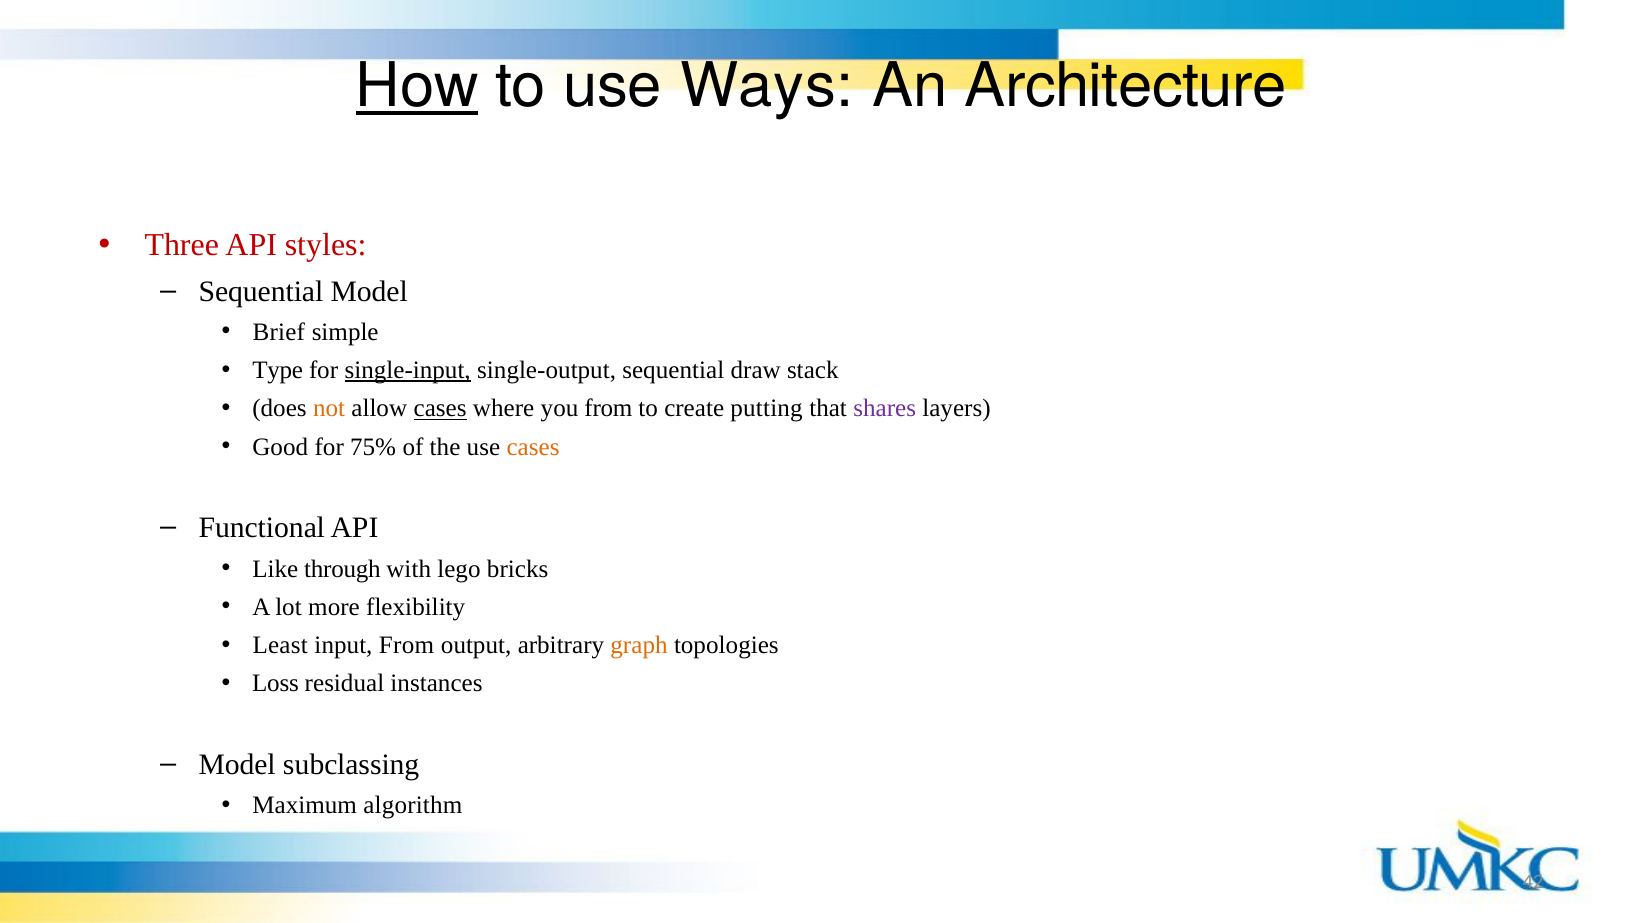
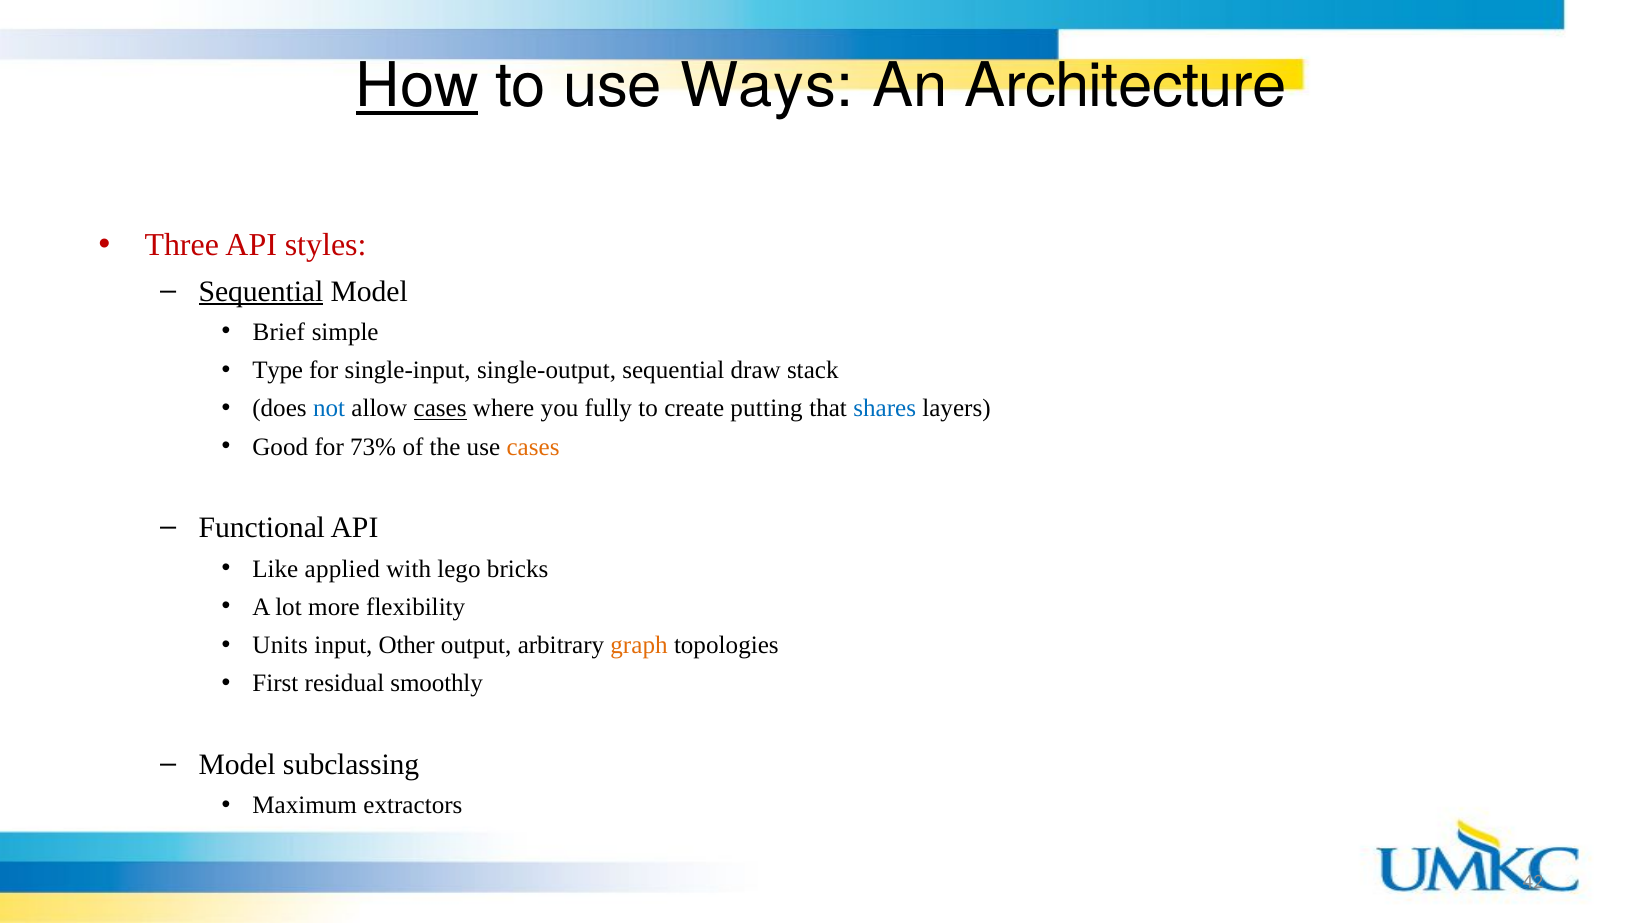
Sequential at (261, 292) underline: none -> present
single-input underline: present -> none
not colour: orange -> blue
you from: from -> fully
shares colour: purple -> blue
75%: 75% -> 73%
through: through -> applied
Least: Least -> Units
input From: From -> Other
Loss: Loss -> First
instances: instances -> smoothly
algorithm: algorithm -> extractors
